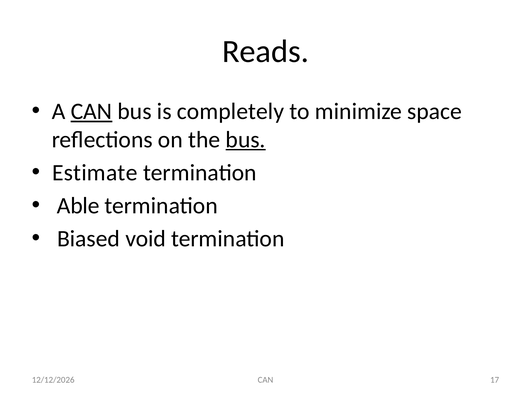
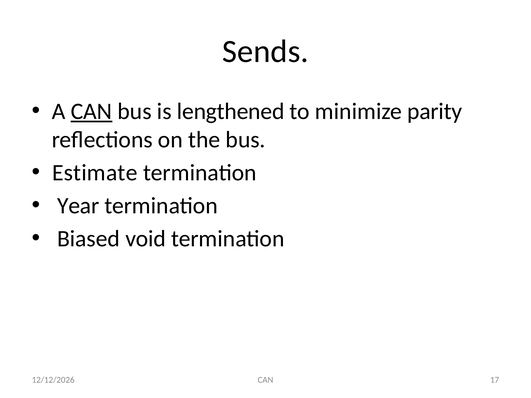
Reads: Reads -> Sends
completely: completely -> lengthened
space: space -> parity
bus at (246, 140) underline: present -> none
Able: Able -> Year
